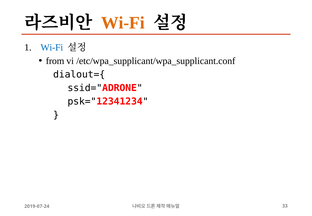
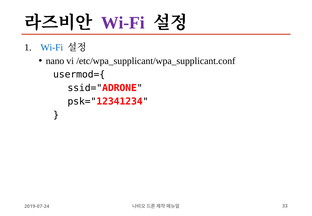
Wi-Fi at (123, 23) colour: orange -> purple
from: from -> nano
dialout={: dialout={ -> usermod={
